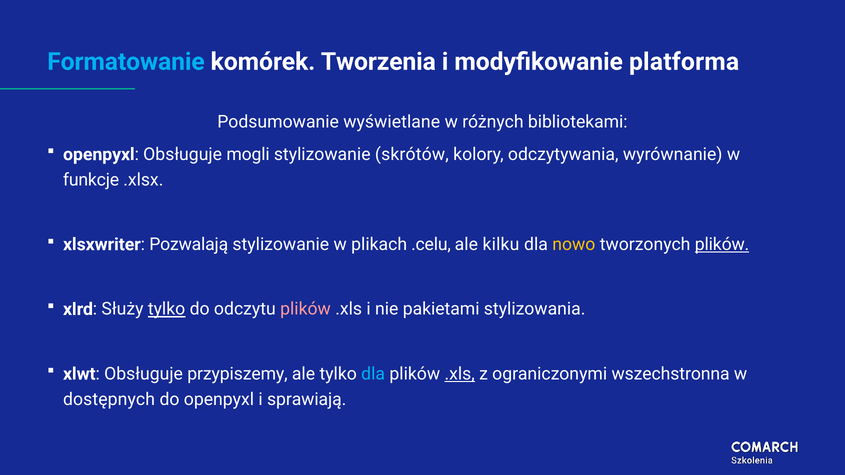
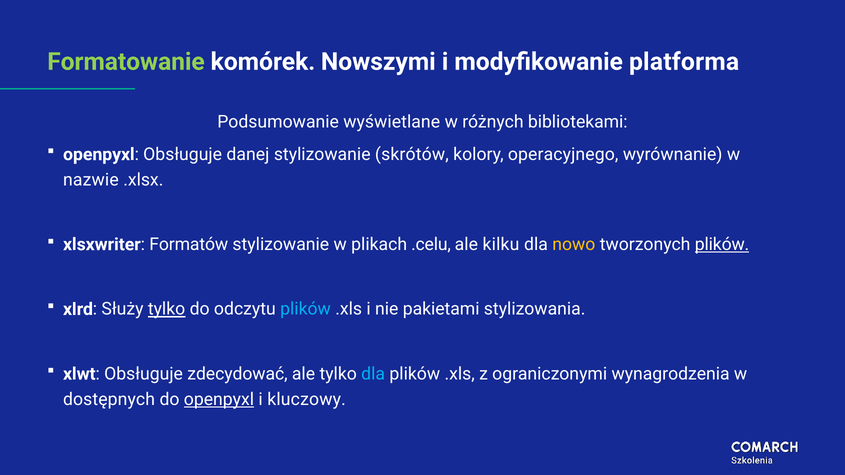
Formatowanie colour: light blue -> light green
Tworzenia: Tworzenia -> Nowszymi
mogli: mogli -> danej
odczytywania: odczytywania -> operacyjnego
funkcje: funkcje -> nazwie
Pozwalają: Pozwalają -> Formatów
plików at (306, 309) colour: pink -> light blue
przypiszemy: przypiszemy -> zdecydować
.xls at (460, 374) underline: present -> none
wszechstronna: wszechstronna -> wynagrodzenia
openpyxl at (219, 399) underline: none -> present
sprawiają: sprawiają -> kluczowy
